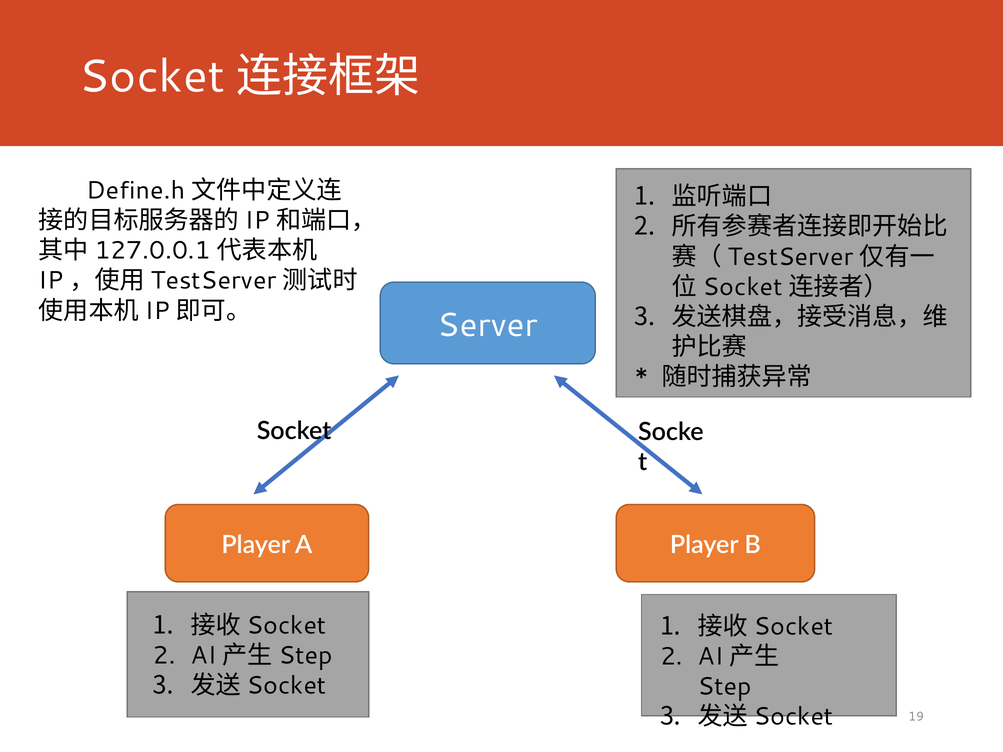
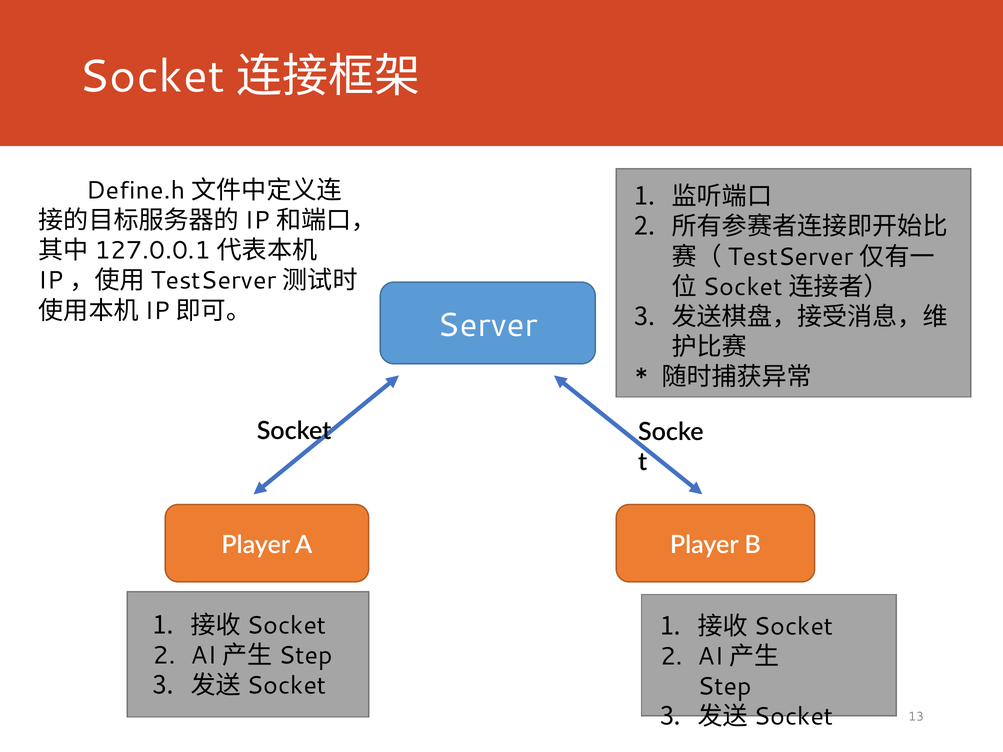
19: 19 -> 13
